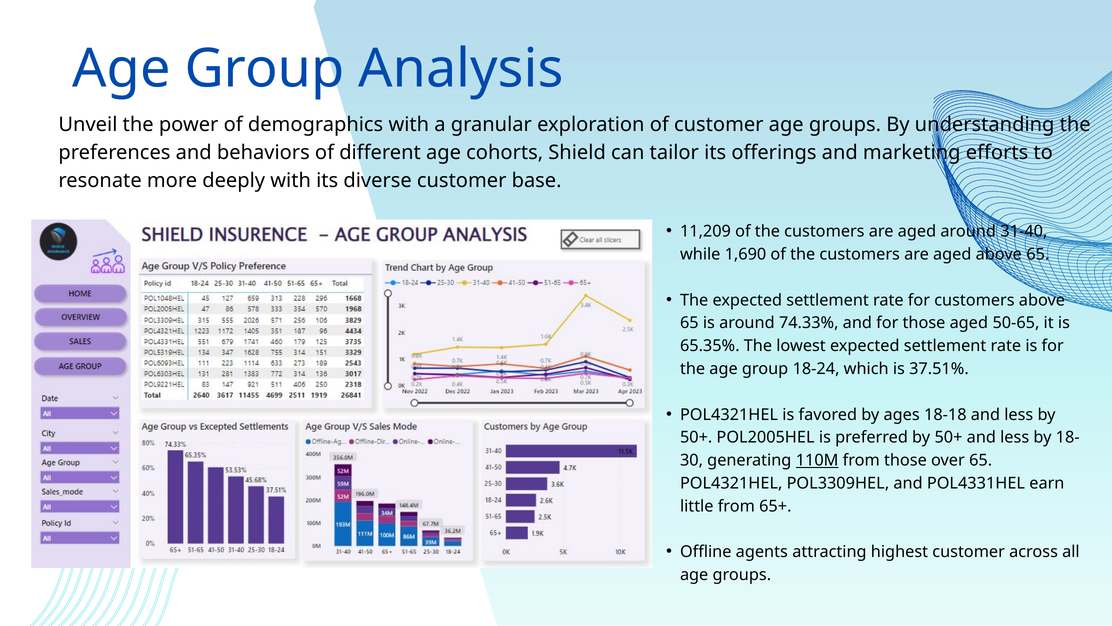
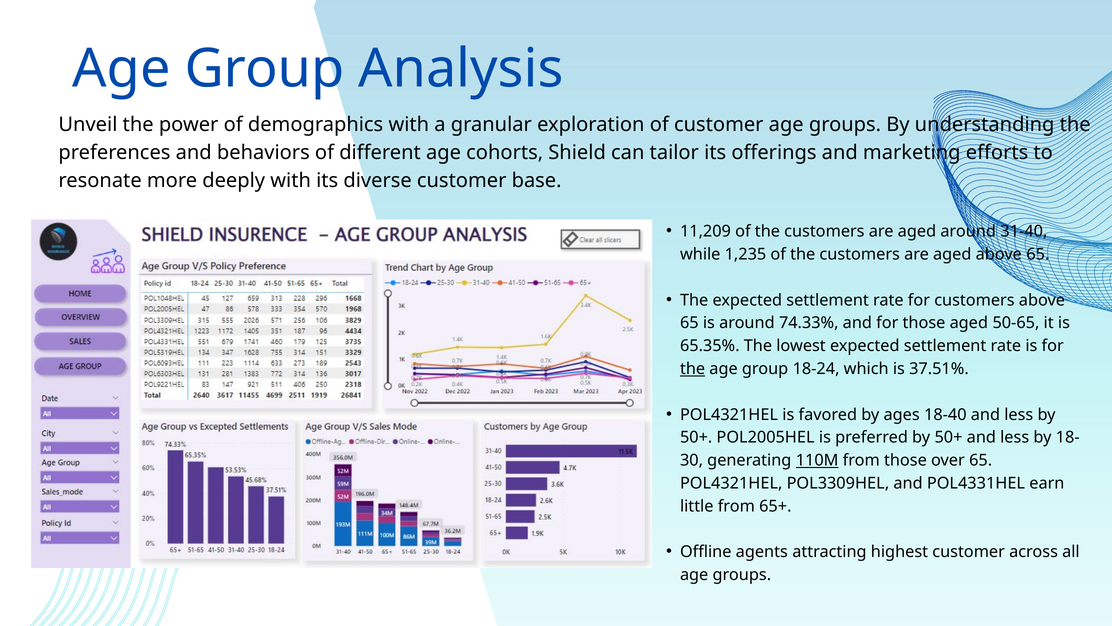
1,690: 1,690 -> 1,235
the at (693, 369) underline: none -> present
18-18: 18-18 -> 18-40
